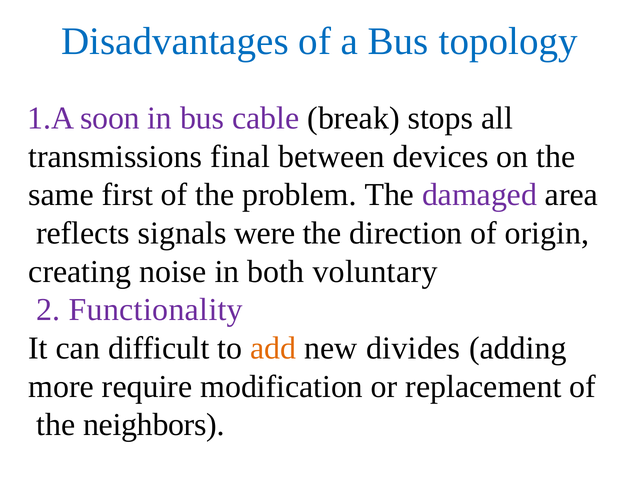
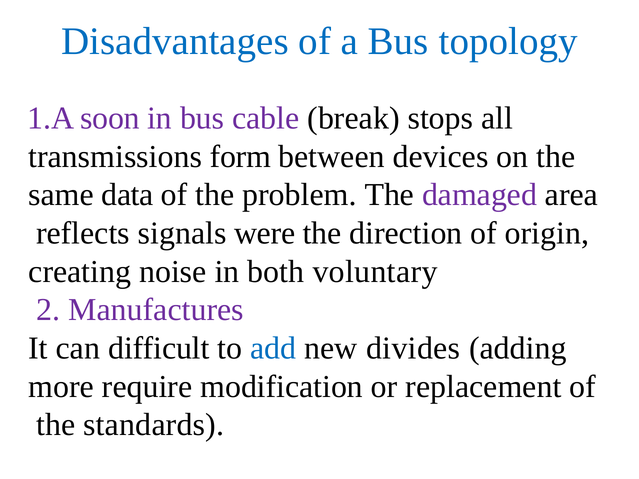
final: final -> form
first: first -> data
Functionality: Functionality -> Manufactures
add colour: orange -> blue
neighbors: neighbors -> standards
